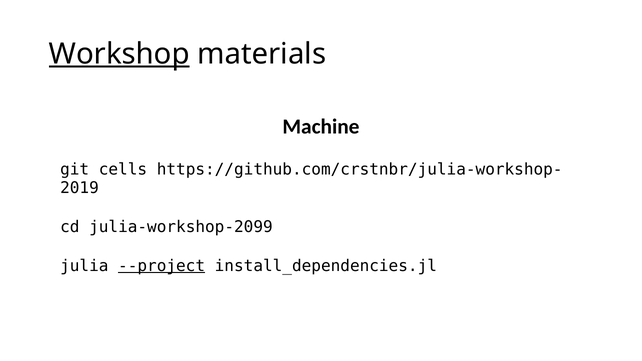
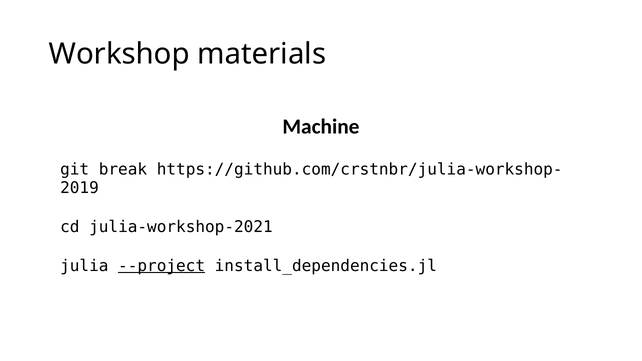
Workshop underline: present -> none
cells: cells -> break
julia-workshop-2099: julia-workshop-2099 -> julia-workshop-2021
